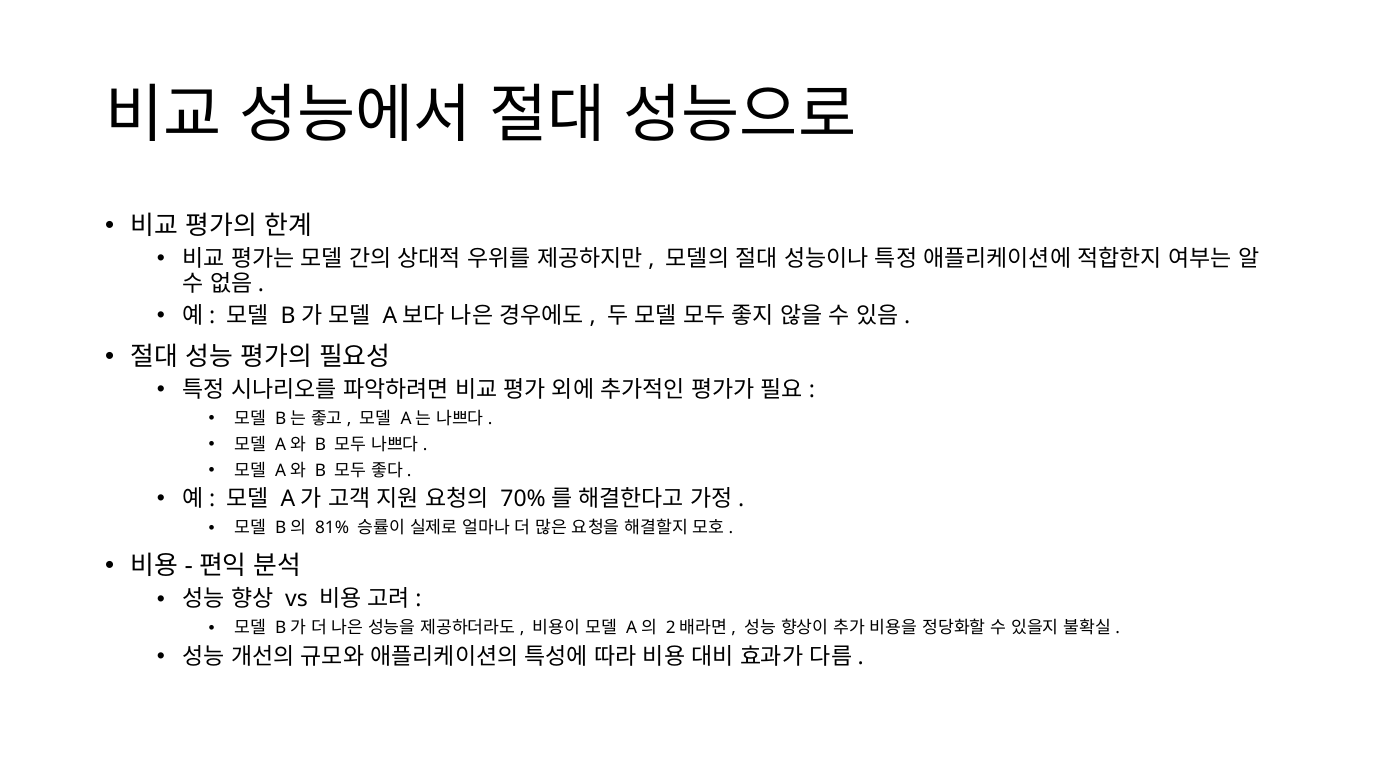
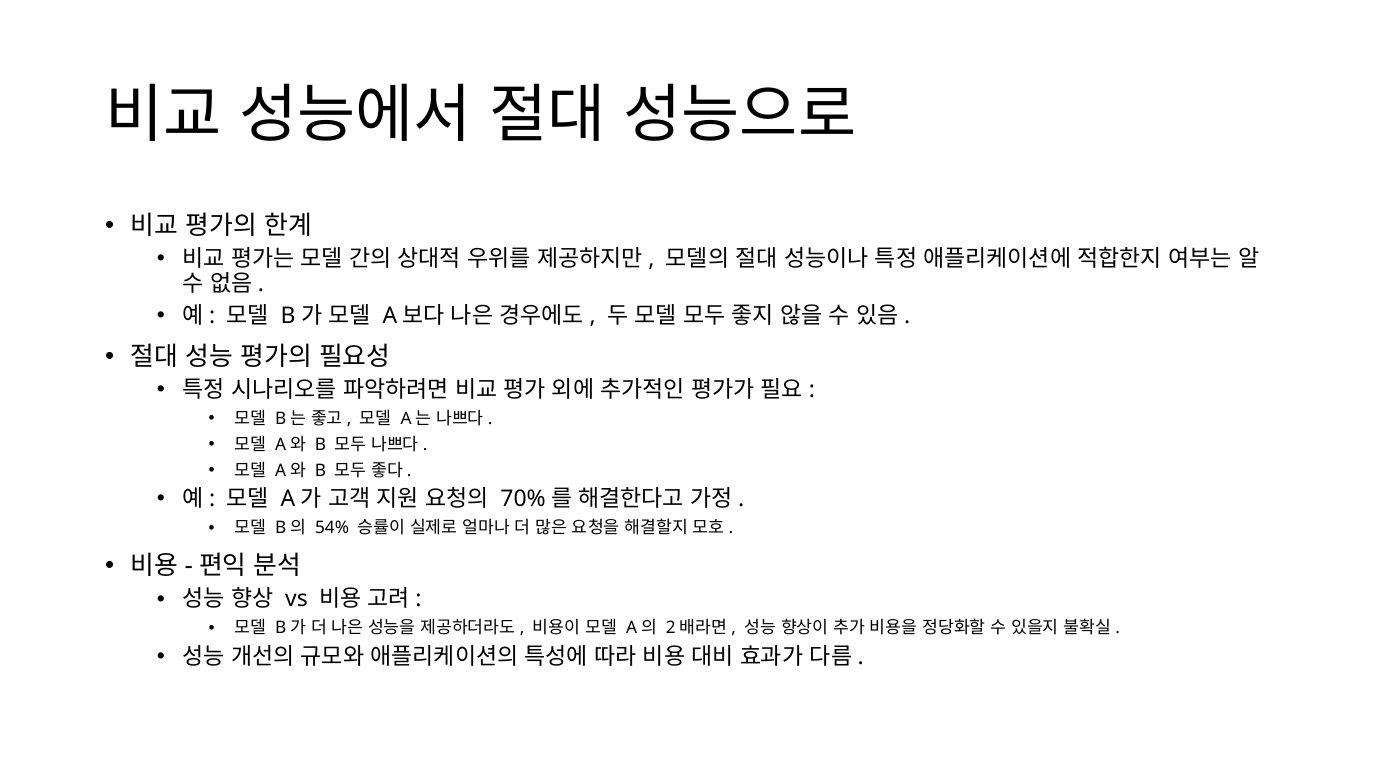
81%: 81% -> 54%
